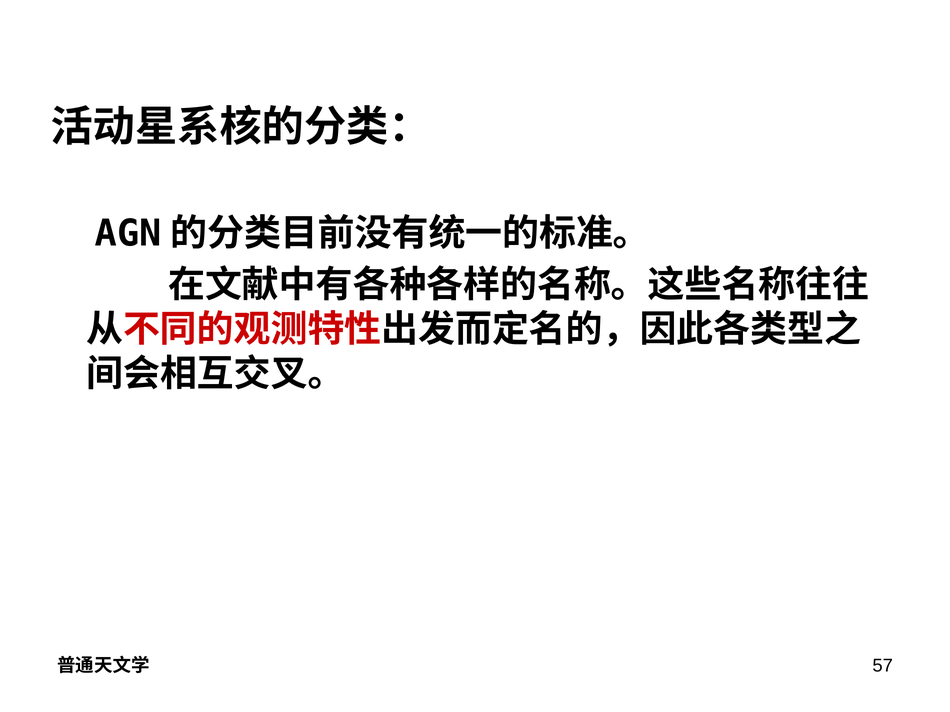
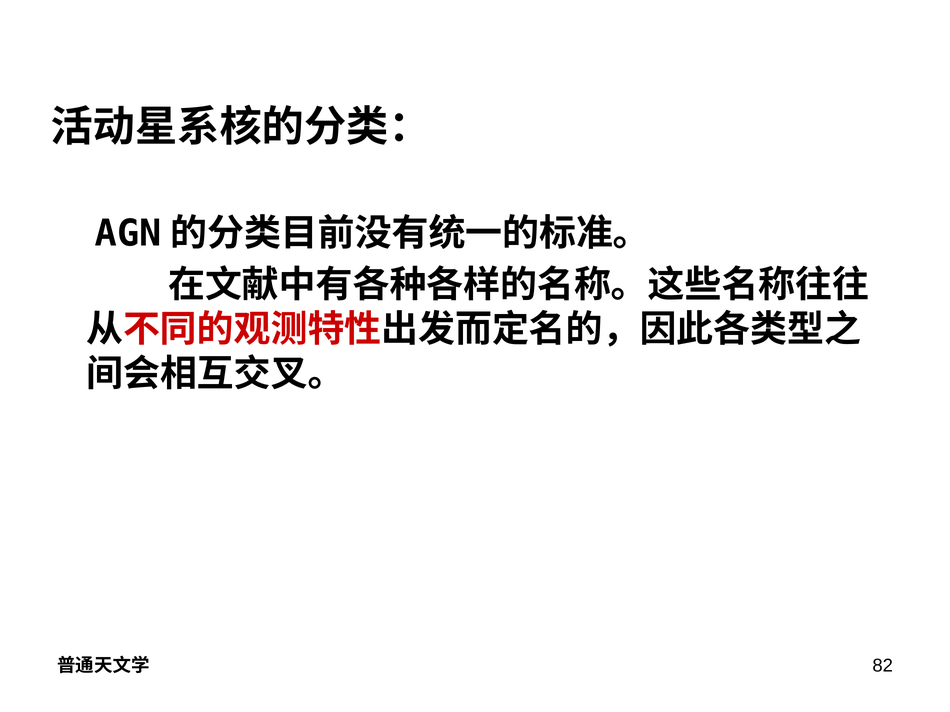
57: 57 -> 82
